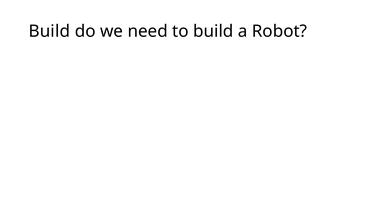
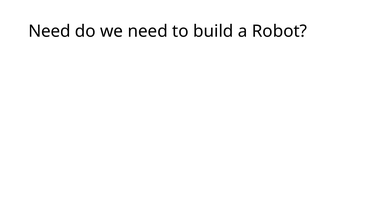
Build at (49, 31): Build -> Need
